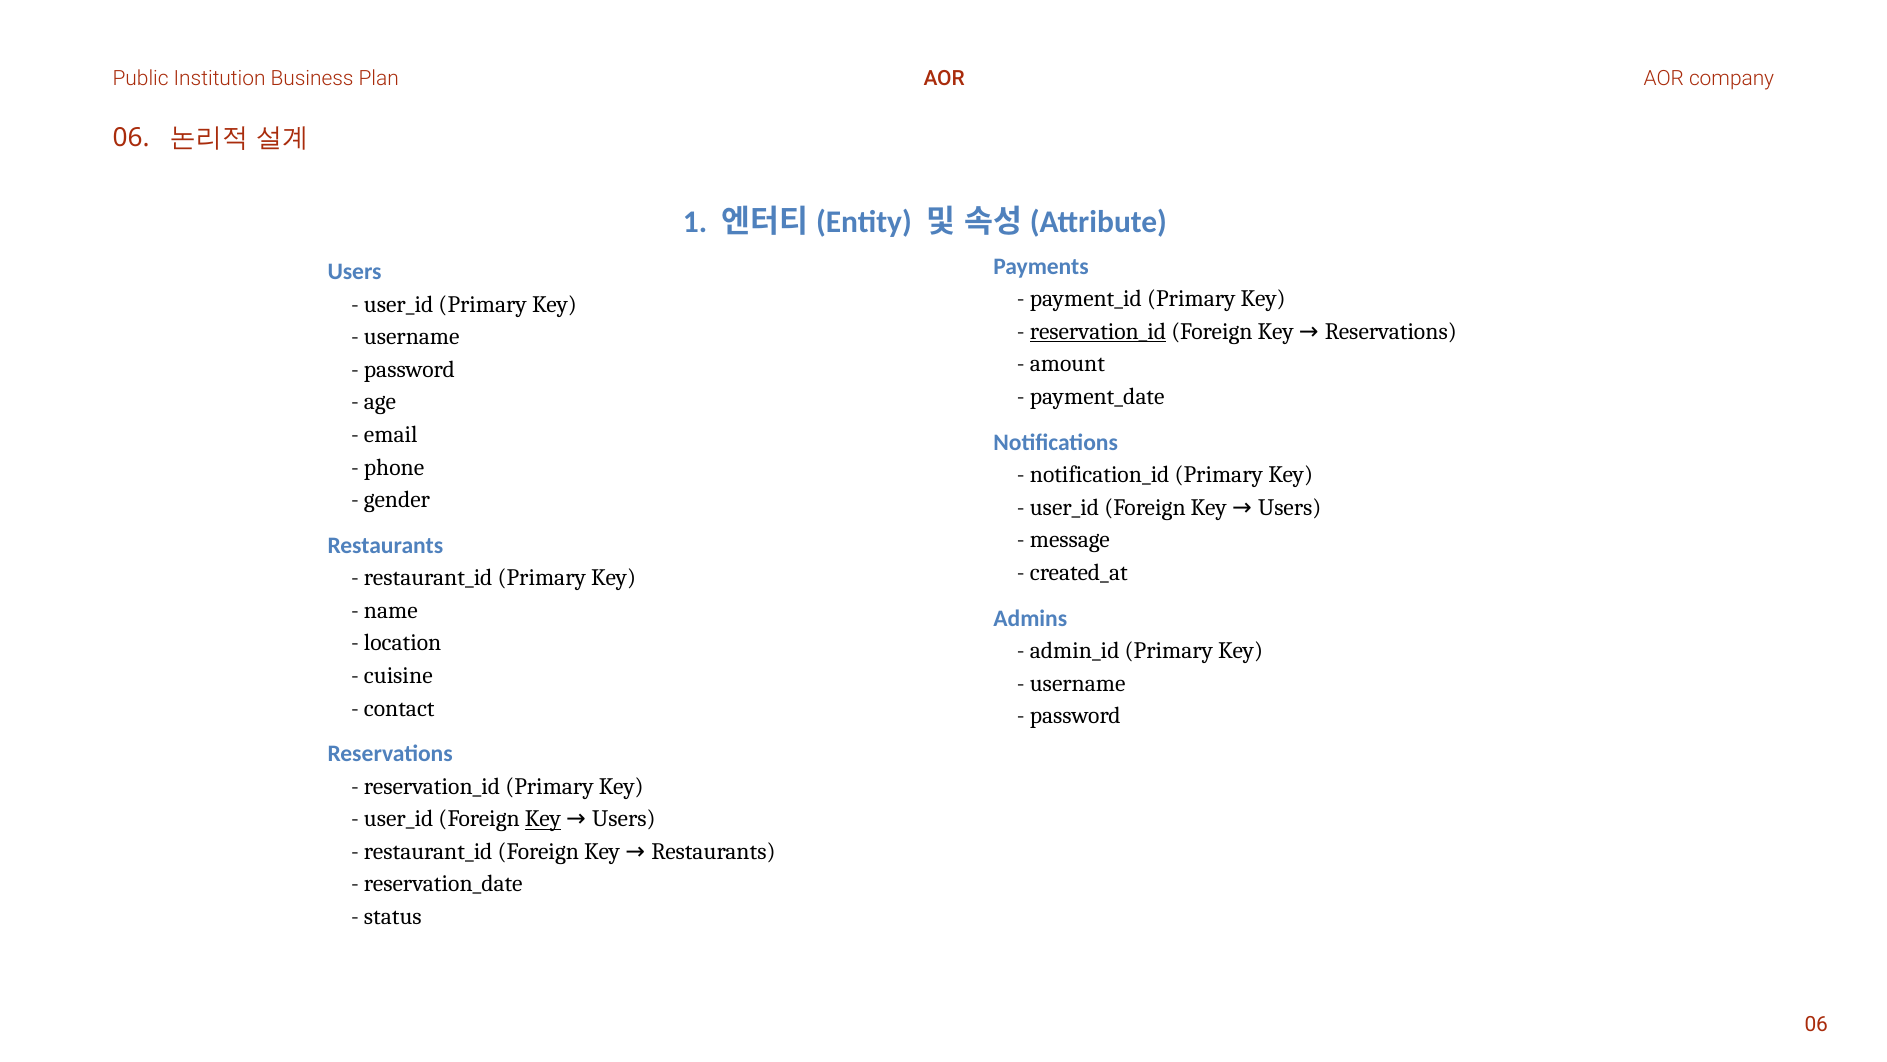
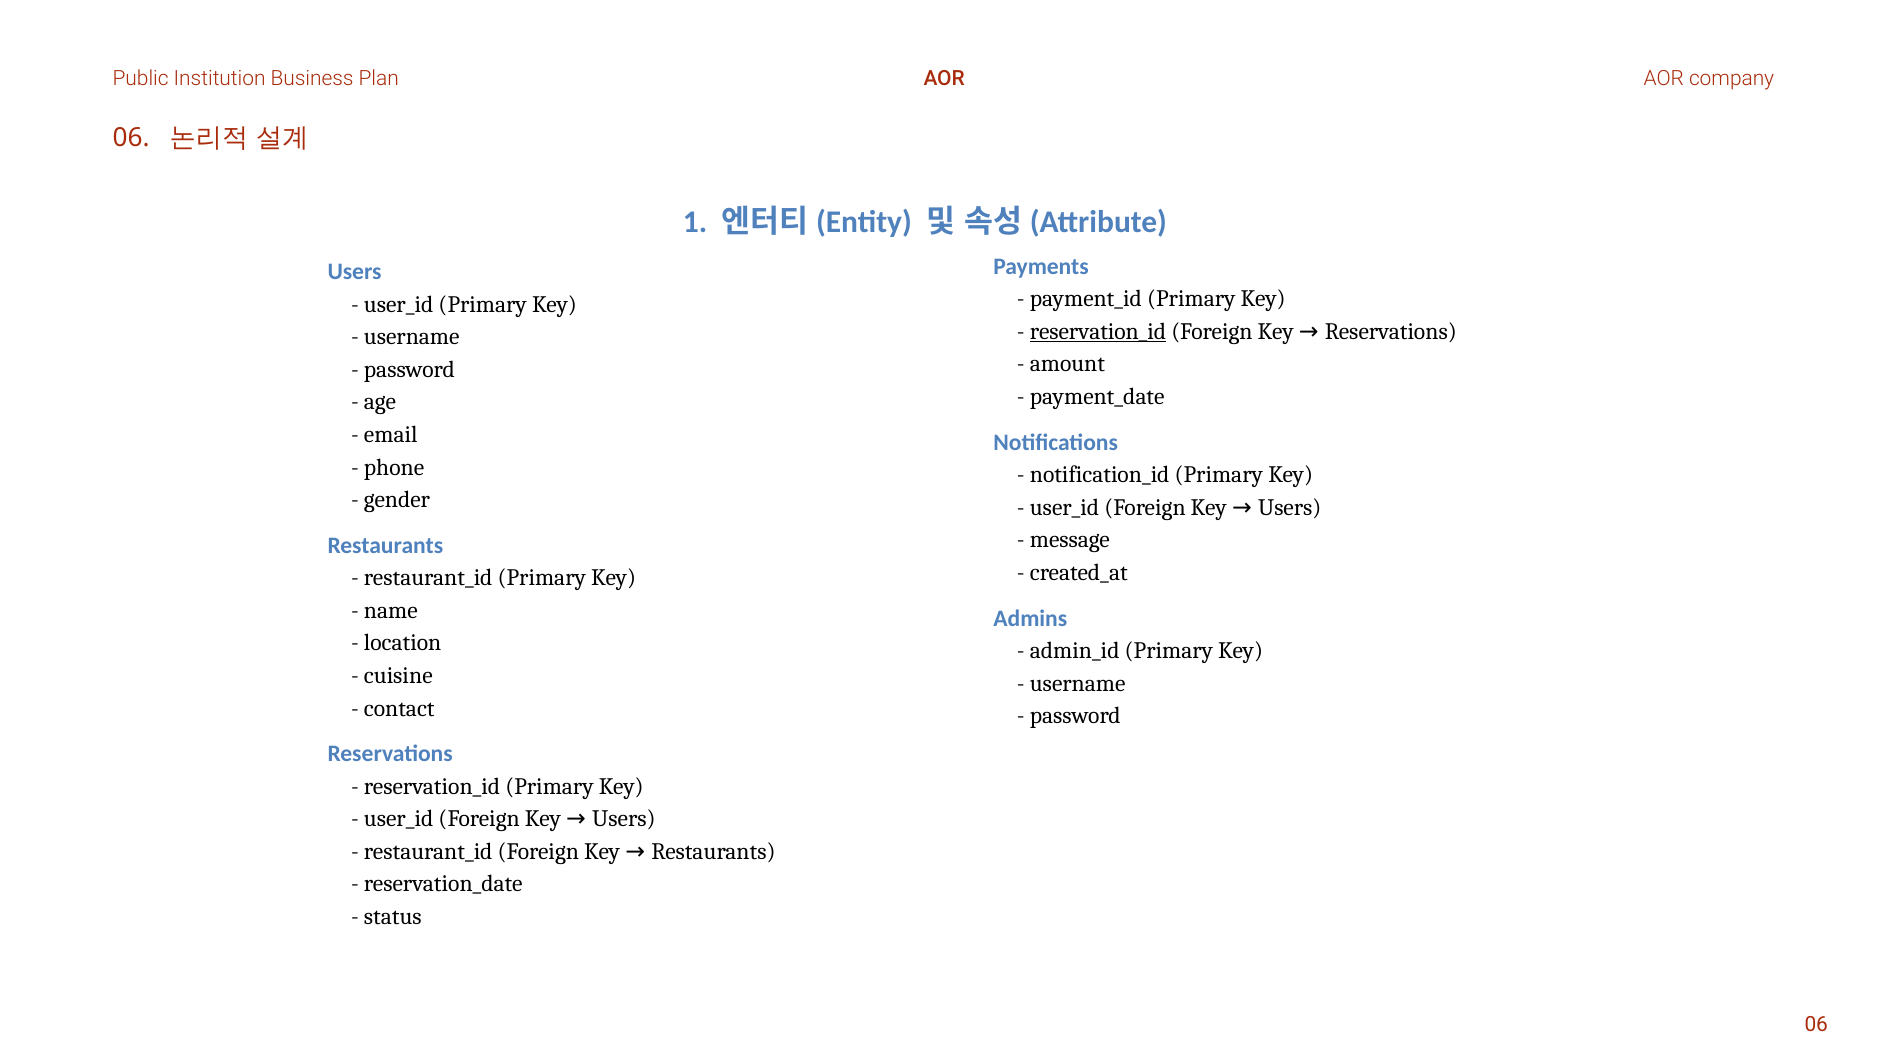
Key at (543, 819) underline: present -> none
